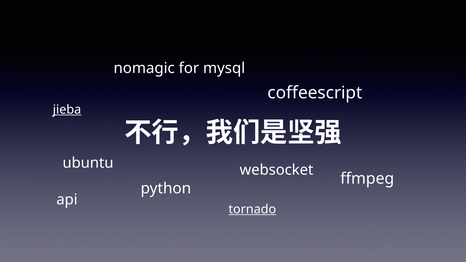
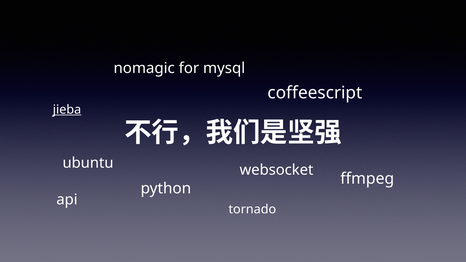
tornado underline: present -> none
